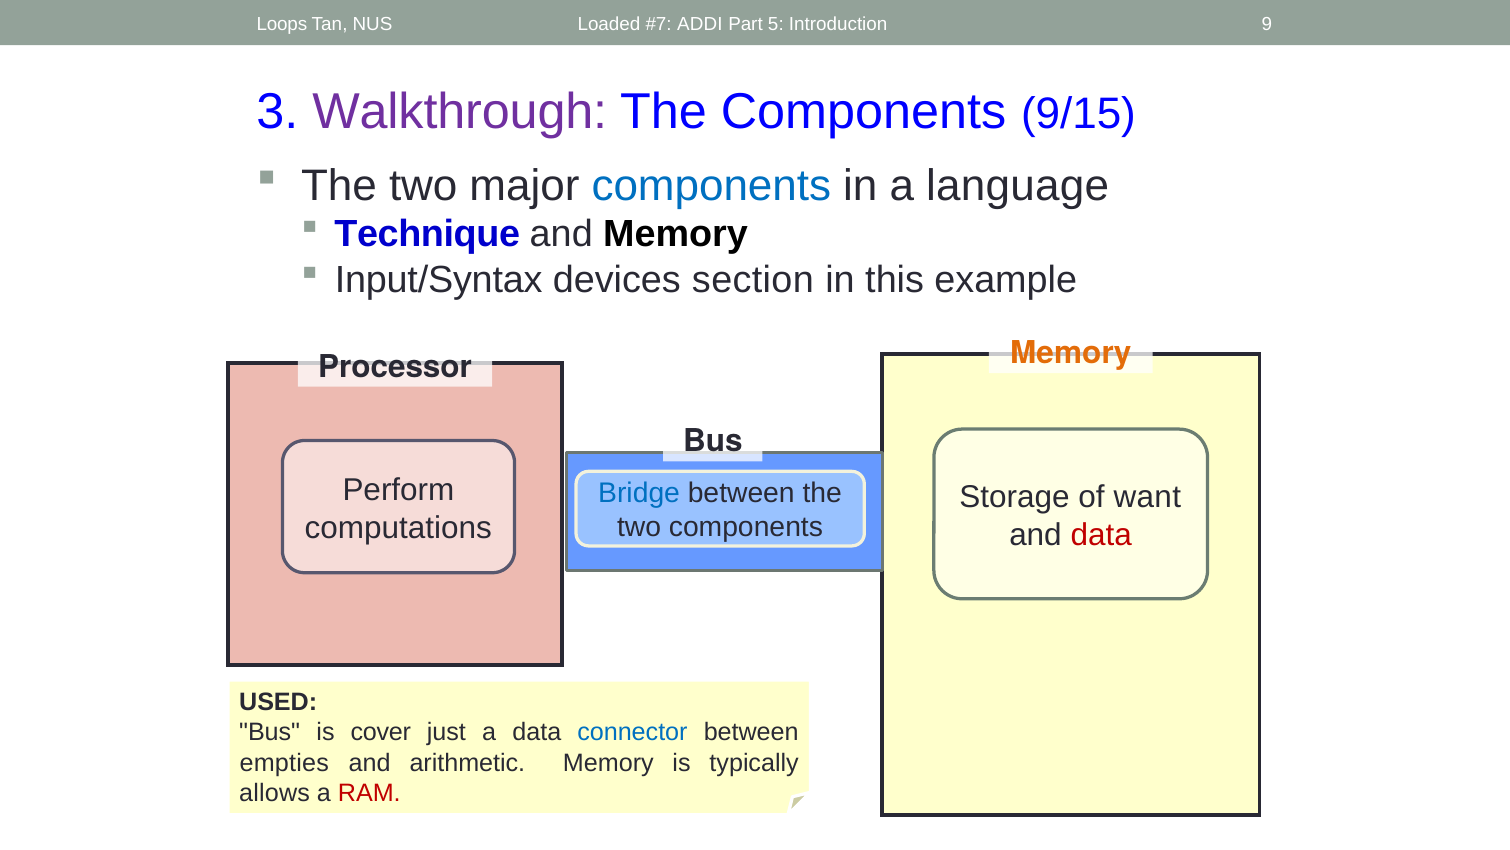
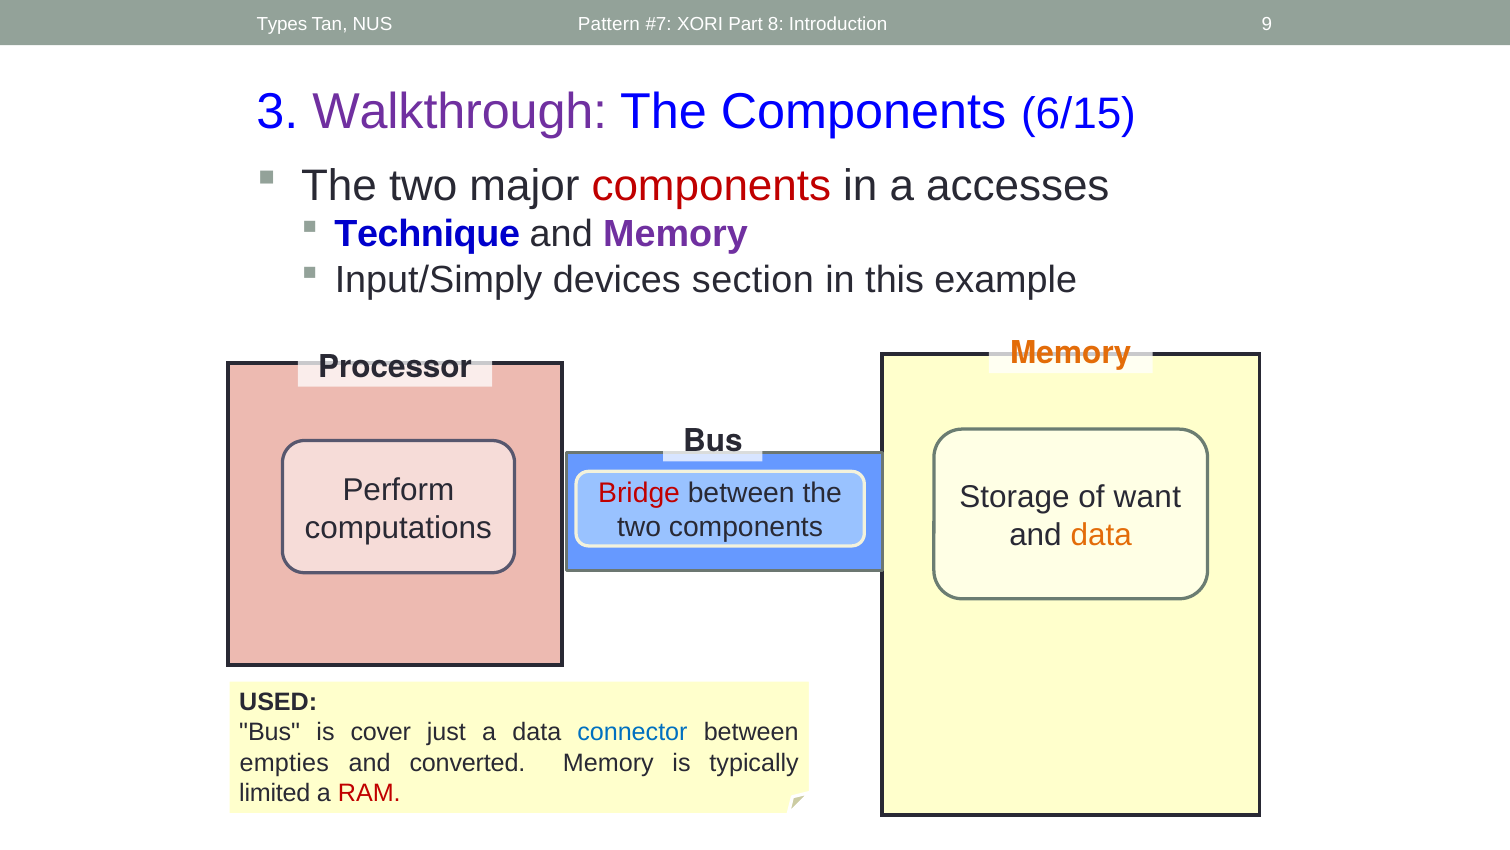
Loops: Loops -> Types
Loaded: Loaded -> Pattern
ADDI: ADDI -> XORI
5: 5 -> 8
9/15: 9/15 -> 6/15
components at (711, 186) colour: blue -> red
language: language -> accesses
Memory at (675, 234) colour: black -> purple
Input/Syntax: Input/Syntax -> Input/Simply
Bridge colour: blue -> red
data at (1101, 535) colour: red -> orange
arithmetic: arithmetic -> converted
allows: allows -> limited
